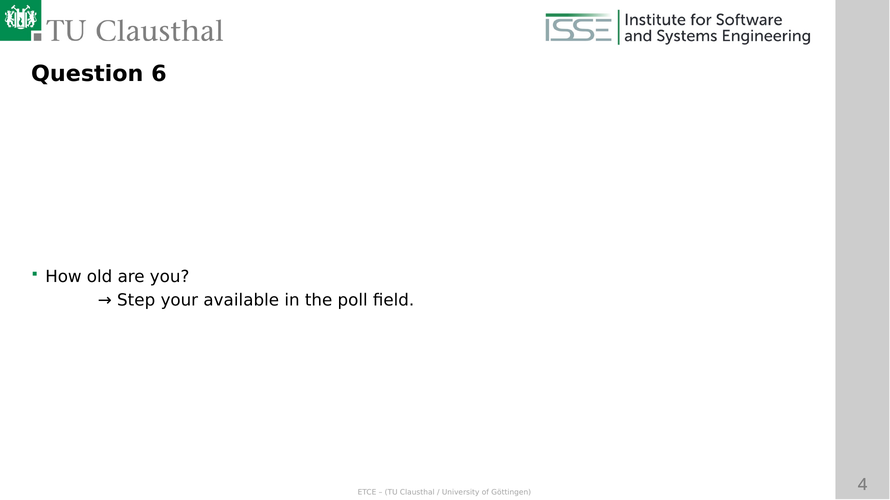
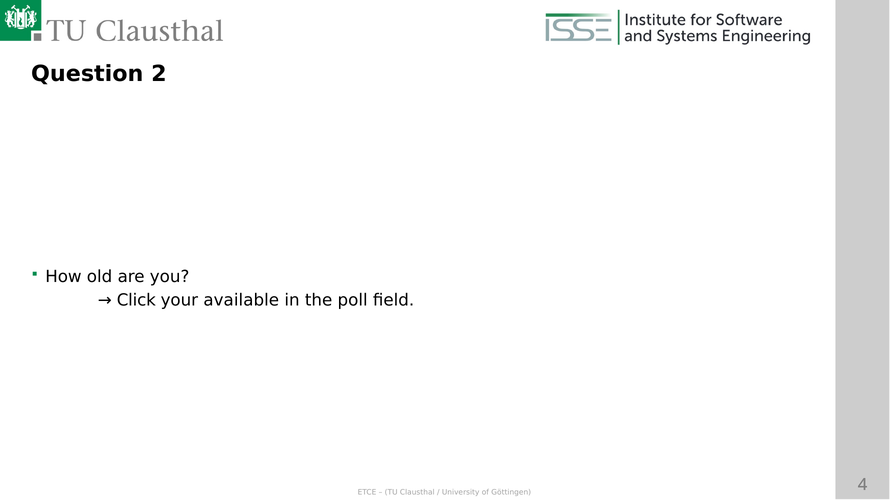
6: 6 -> 2
Step: Step -> Click
